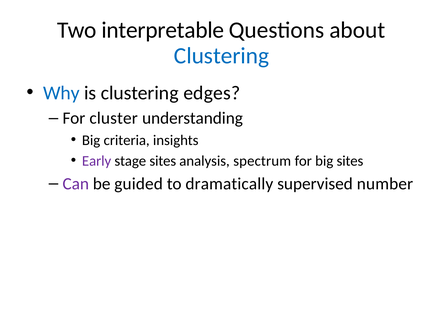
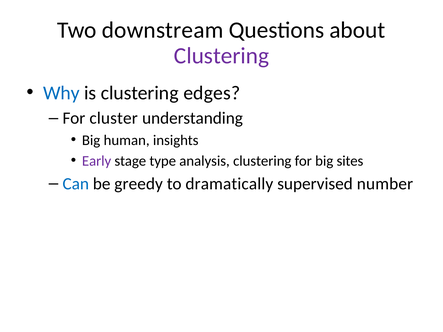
interpretable: interpretable -> downstream
Clustering at (221, 56) colour: blue -> purple
criteria: criteria -> human
stage sites: sites -> type
analysis spectrum: spectrum -> clustering
Can colour: purple -> blue
guided: guided -> greedy
